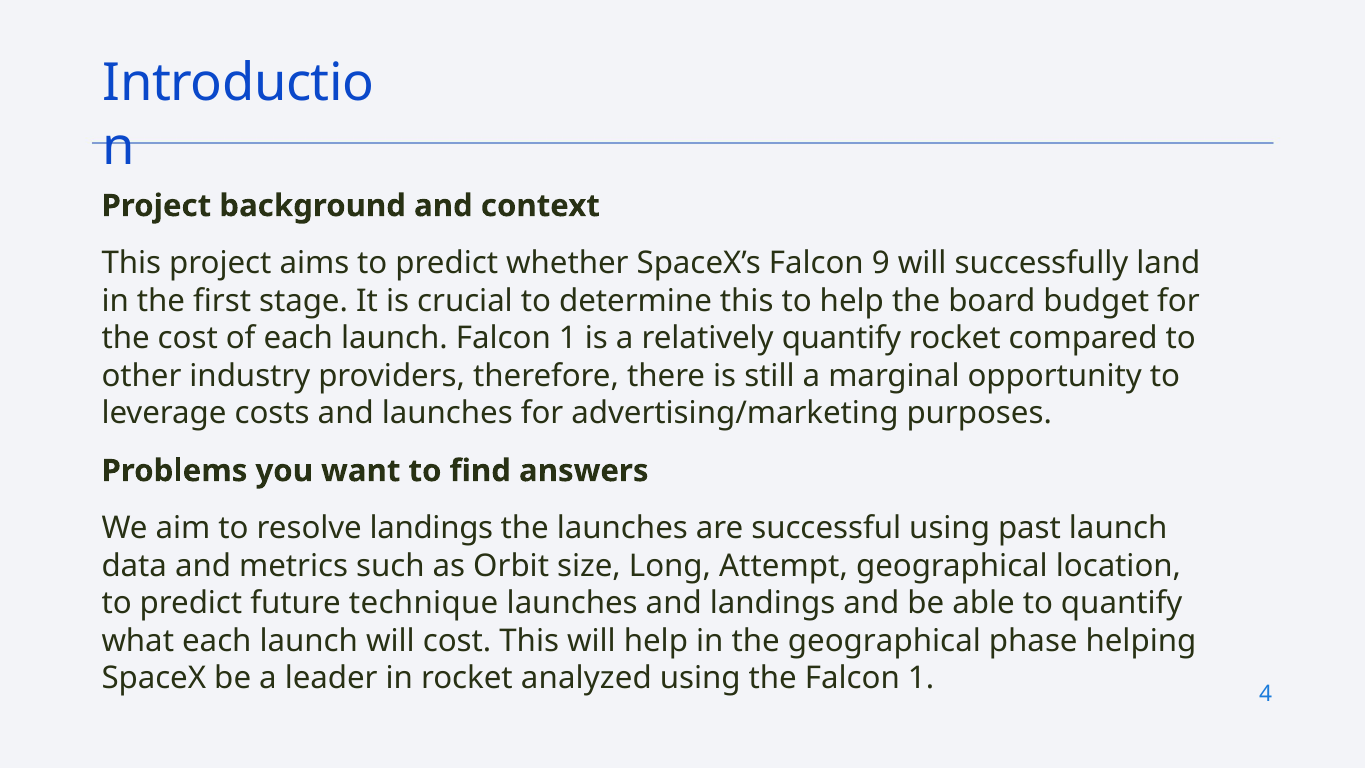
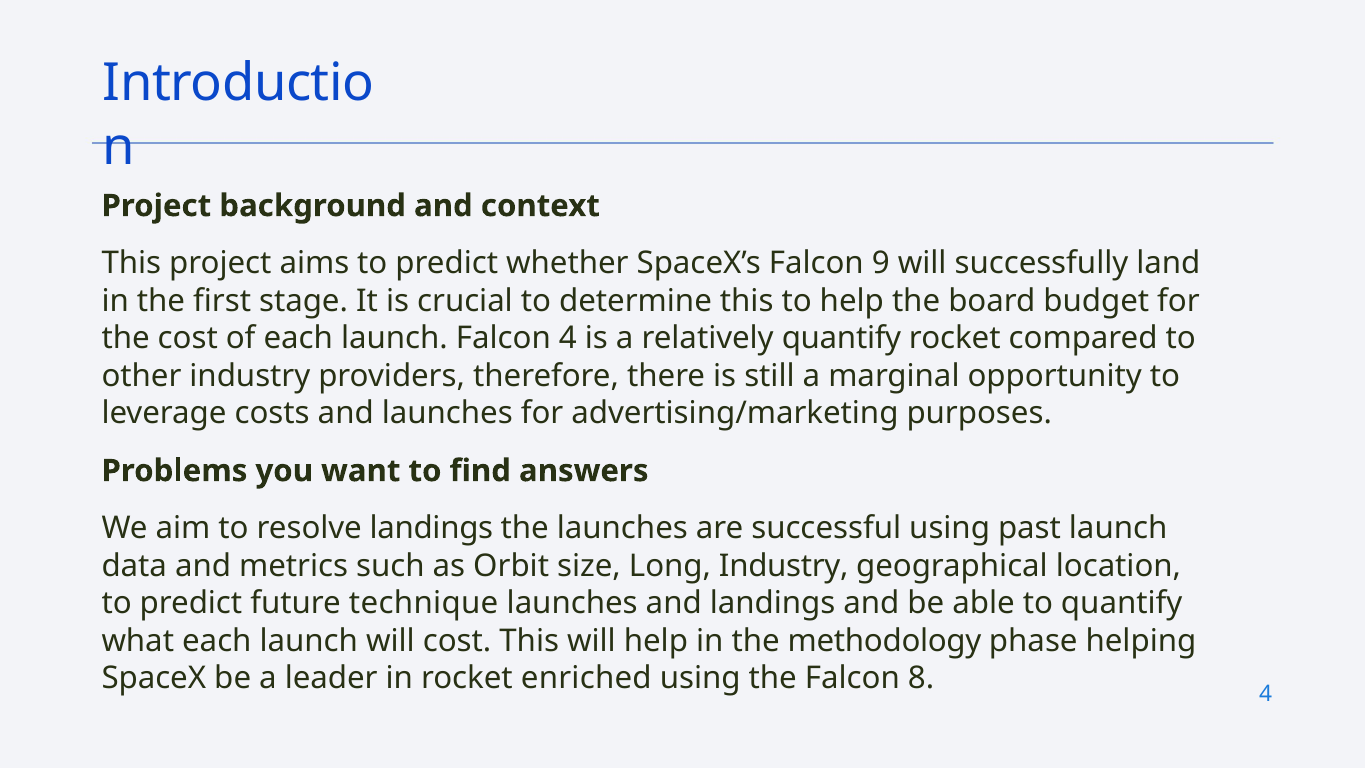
launch Falcon 1: 1 -> 4
Long Attempt: Attempt -> Industry
the geographical: geographical -> methodology
analyzed: analyzed -> enriched
the Falcon 1: 1 -> 8
